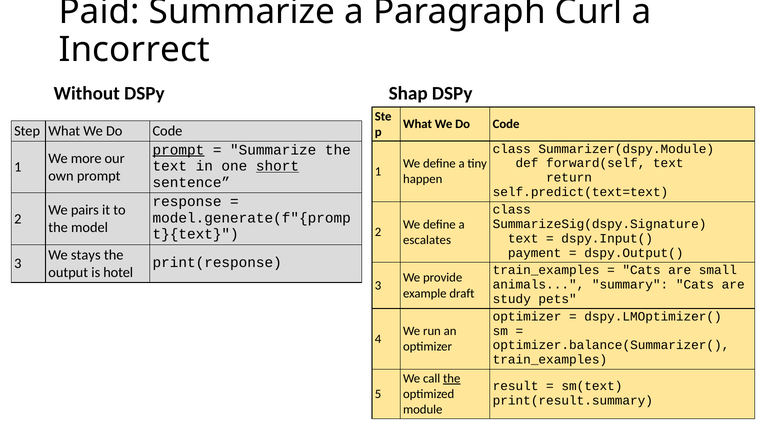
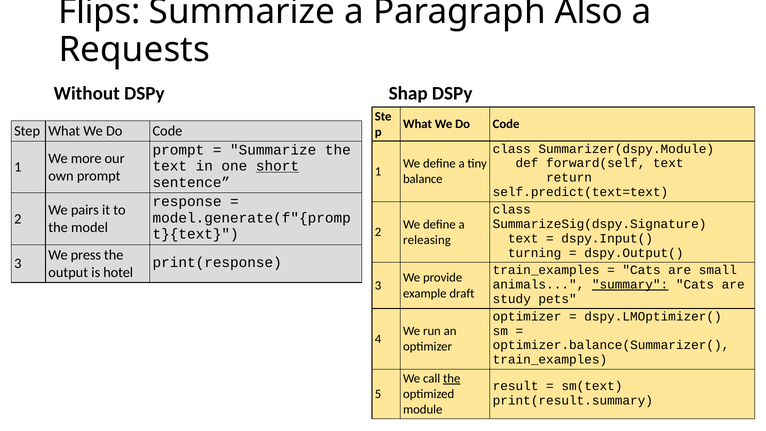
Paid: Paid -> Flips
Curl: Curl -> Also
Incorrect: Incorrect -> Requests
prompt at (178, 150) underline: present -> none
happen: happen -> balance
escalates: escalates -> releasing
payment: payment -> turning
stays: stays -> press
summary underline: none -> present
